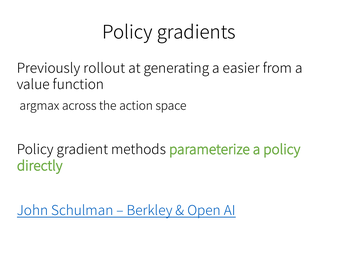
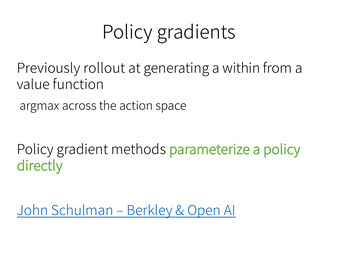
easier: easier -> within
